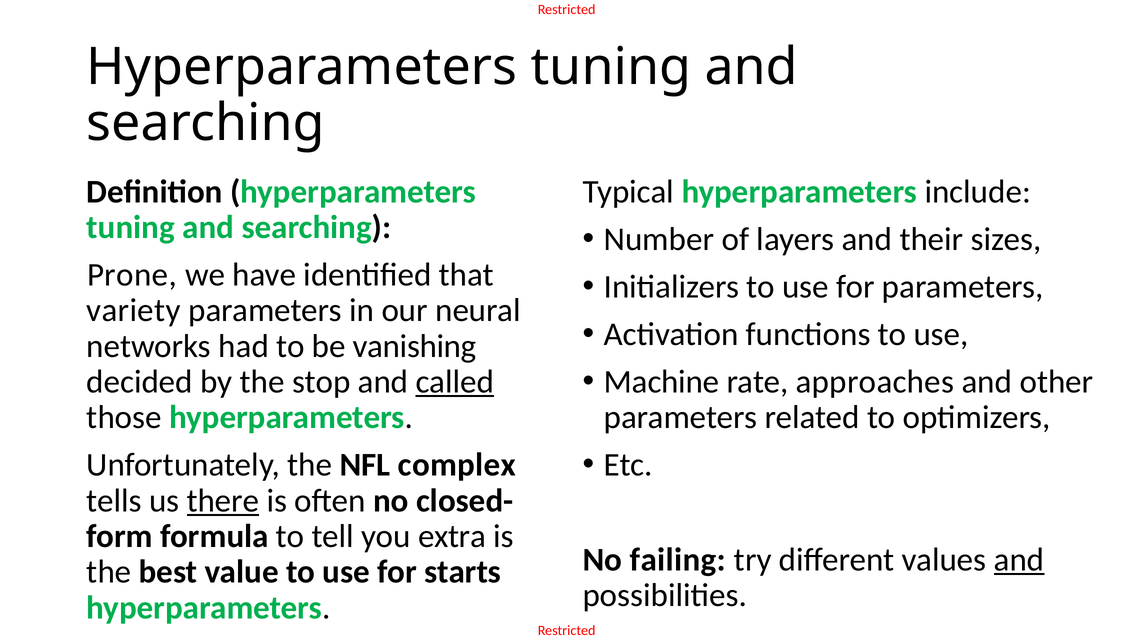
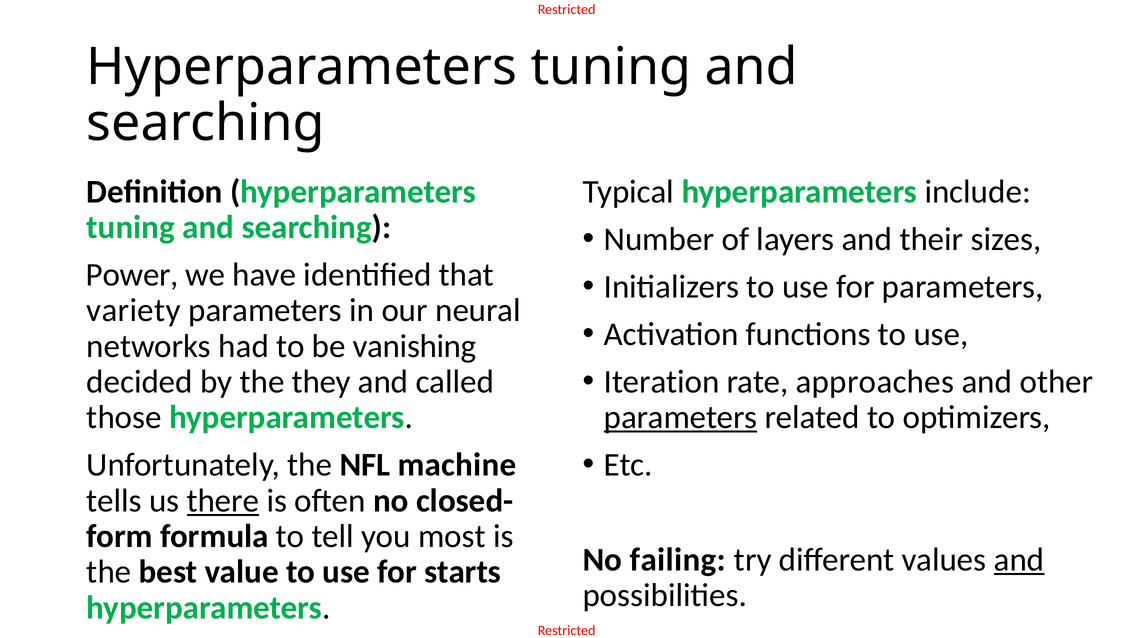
Prone: Prone -> Power
Machine: Machine -> Iteration
stop: stop -> they
called underline: present -> none
parameters at (681, 417) underline: none -> present
complex: complex -> machine
extra: extra -> most
